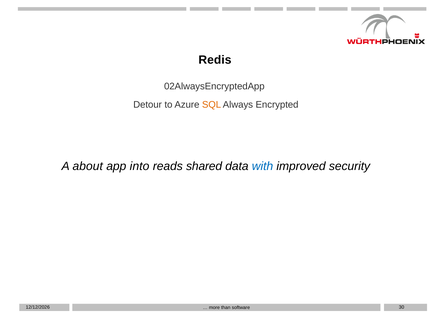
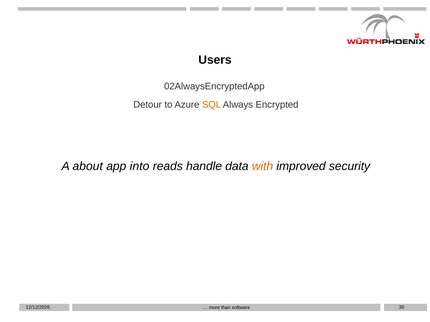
Redis: Redis -> Users
shared: shared -> handle
with colour: blue -> orange
